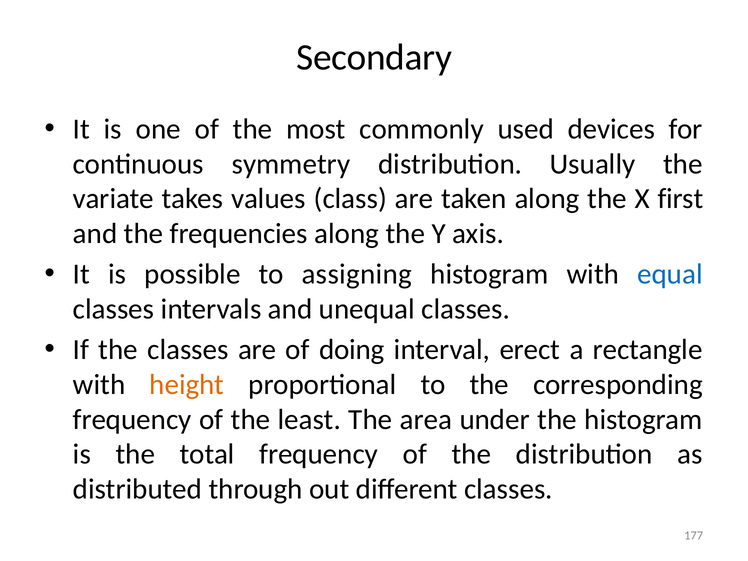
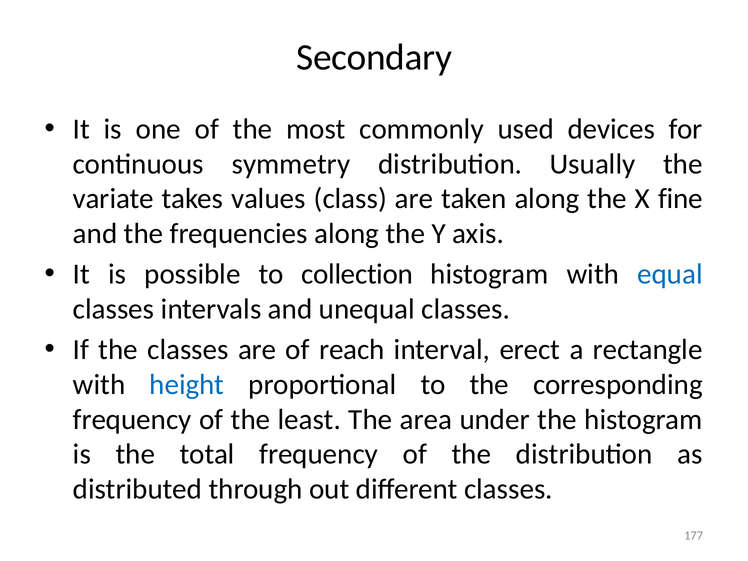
first: first -> fine
assigning: assigning -> collection
doing: doing -> reach
height colour: orange -> blue
